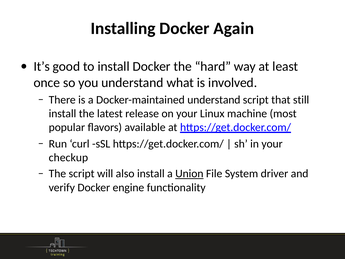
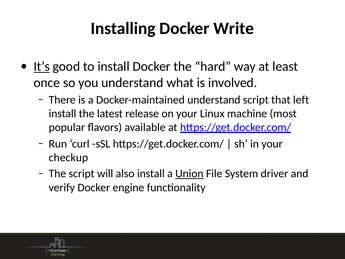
Again: Again -> Write
It’s underline: none -> present
still: still -> left
